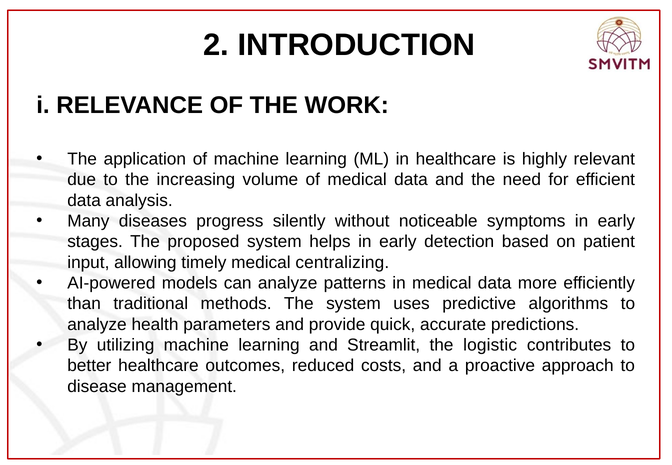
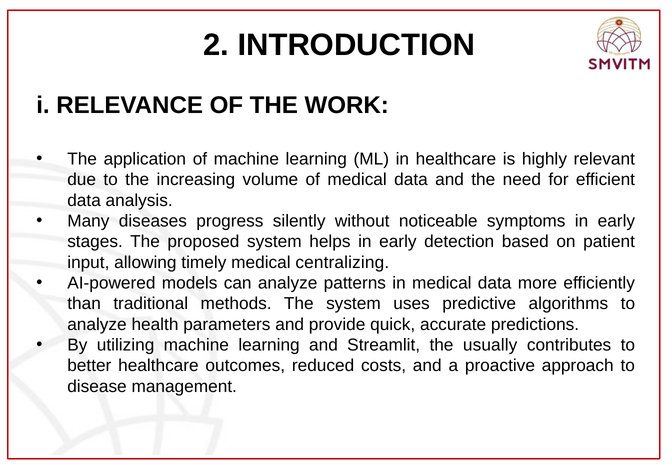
logistic: logistic -> usually
